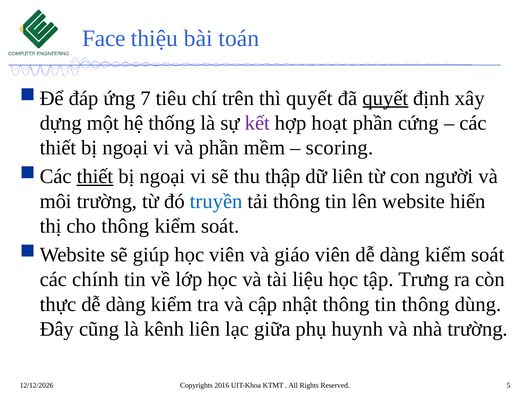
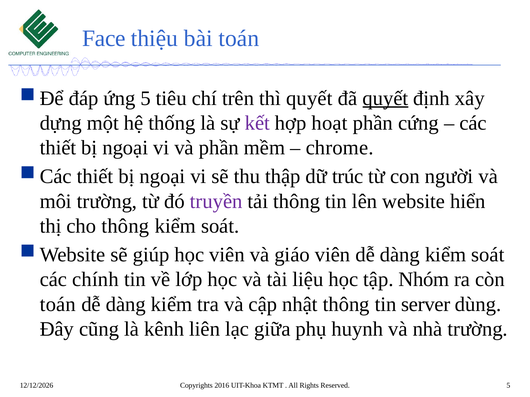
ứng 7: 7 -> 5
scoring: scoring -> chrome
thiết at (95, 177) underline: present -> none
dữ liên: liên -> trúc
truyền colour: blue -> purple
Trưng: Trưng -> Nhóm
thực at (58, 305): thực -> toán
tin thông: thông -> server
